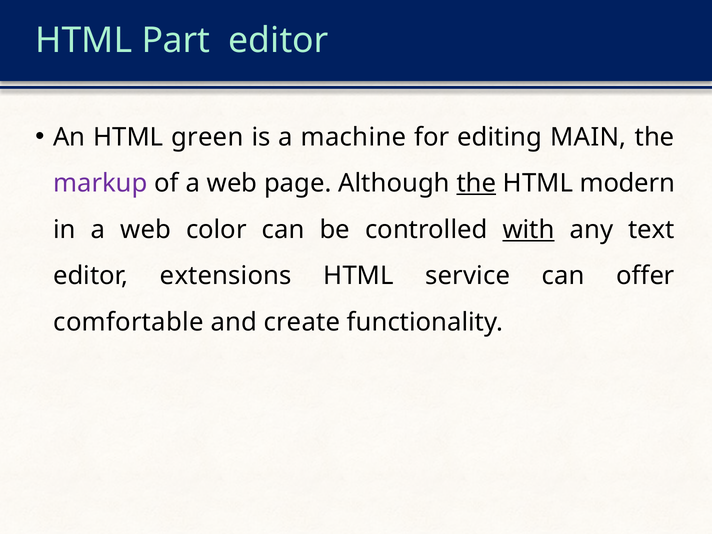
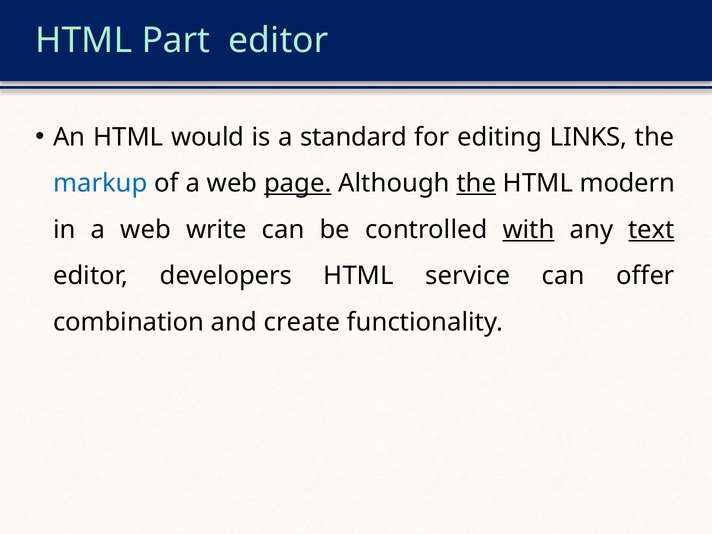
green: green -> would
machine: machine -> standard
MAIN: MAIN -> LINKS
markup colour: purple -> blue
page underline: none -> present
color: color -> write
text underline: none -> present
extensions: extensions -> developers
comfortable: comfortable -> combination
